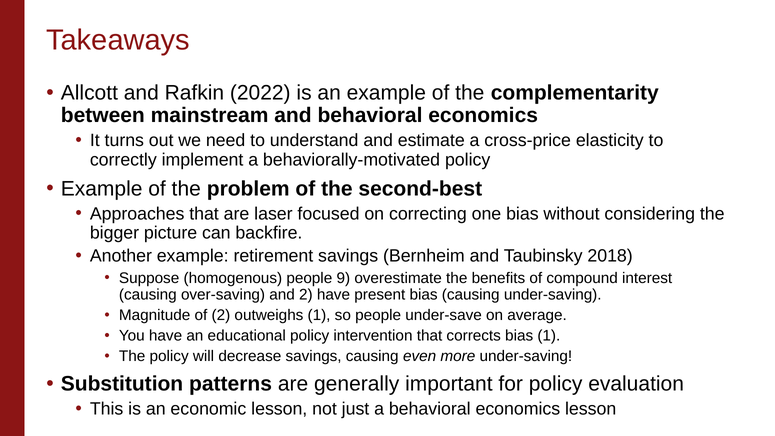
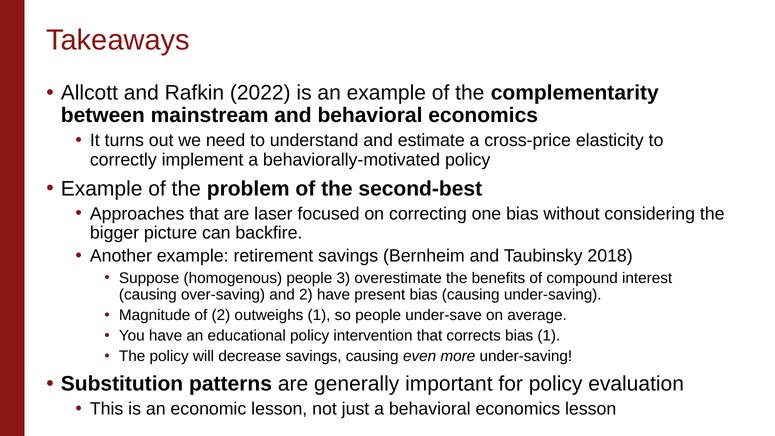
9: 9 -> 3
